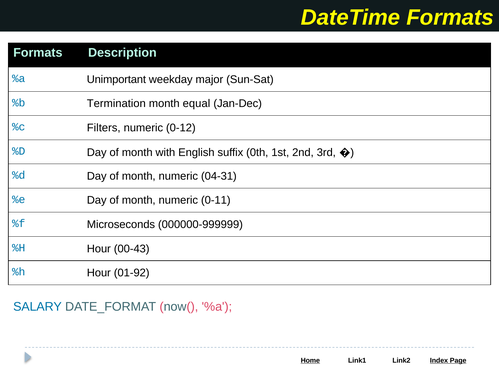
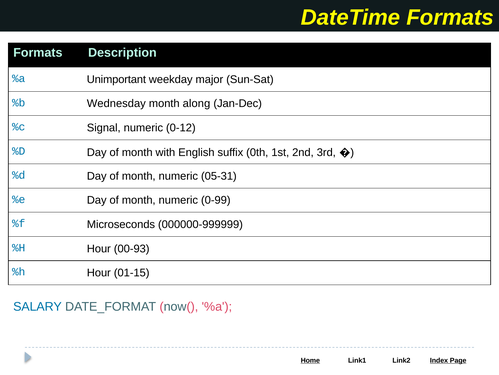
Termination: Termination -> Wednesday
equal: equal -> along
Filters: Filters -> Signal
04-31: 04-31 -> 05-31
0-11: 0-11 -> 0-99
00-43: 00-43 -> 00-93
01-92: 01-92 -> 01-15
